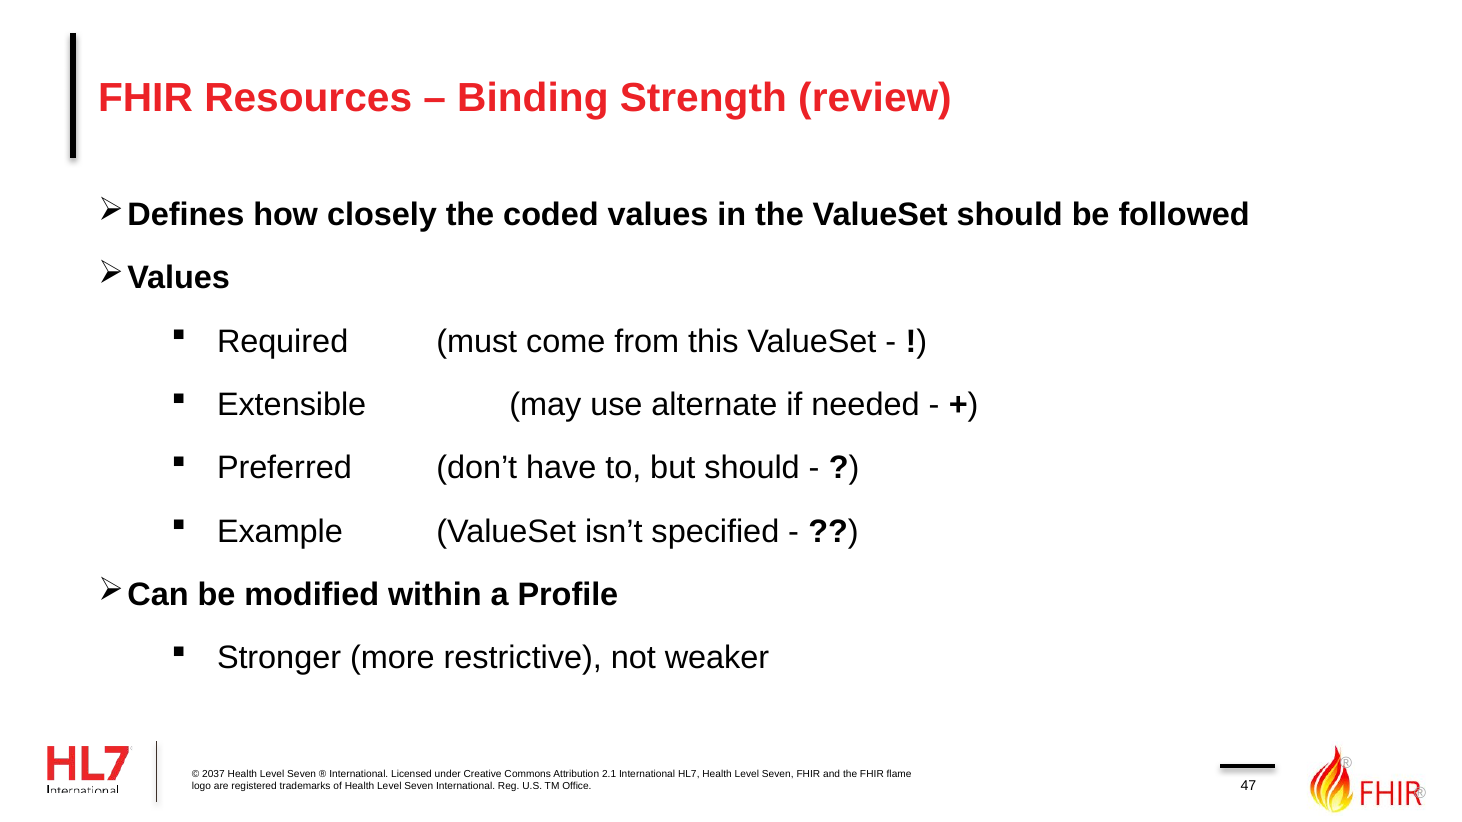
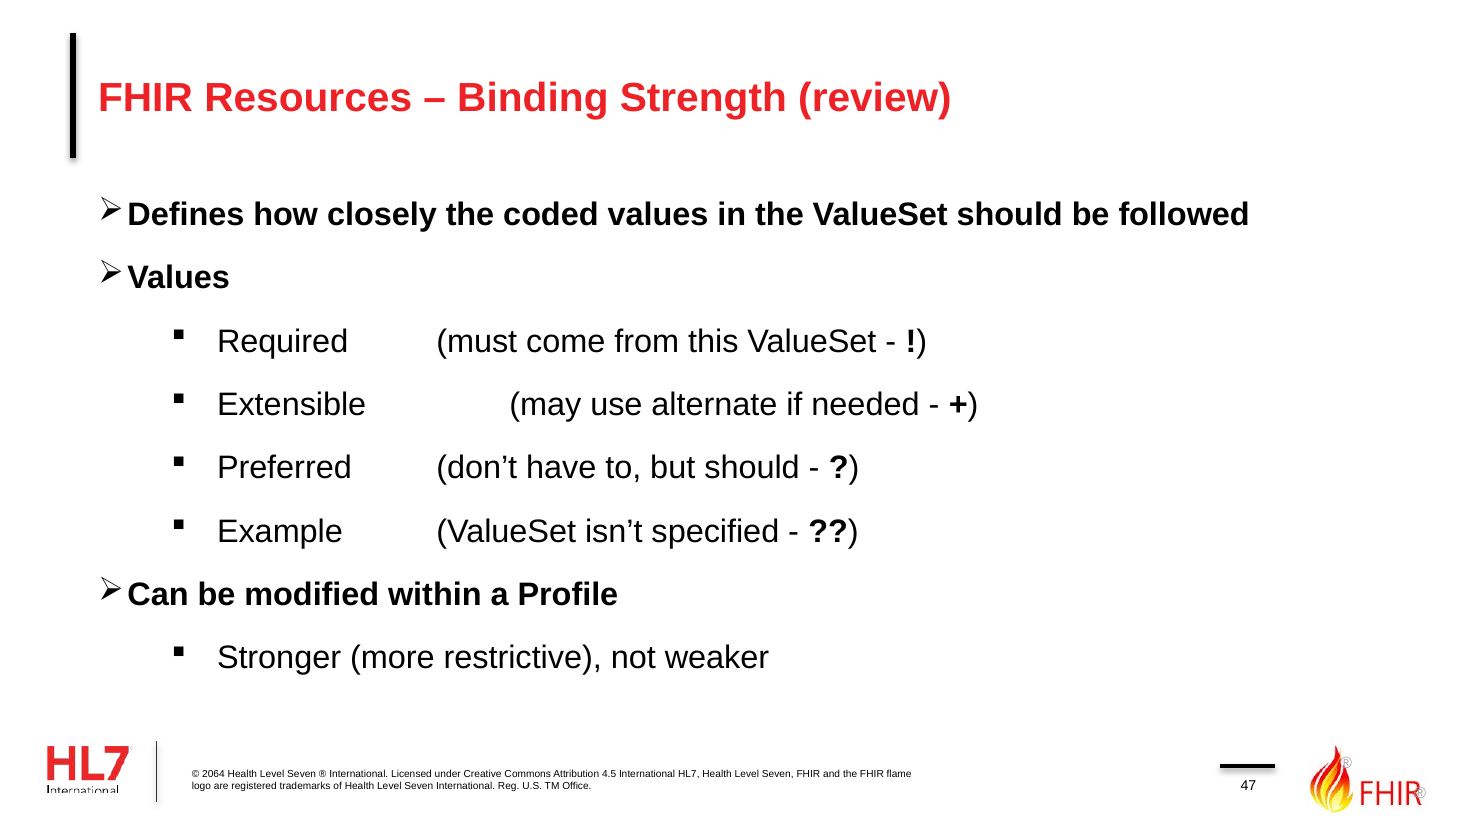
2037: 2037 -> 2064
2.1: 2.1 -> 4.5
